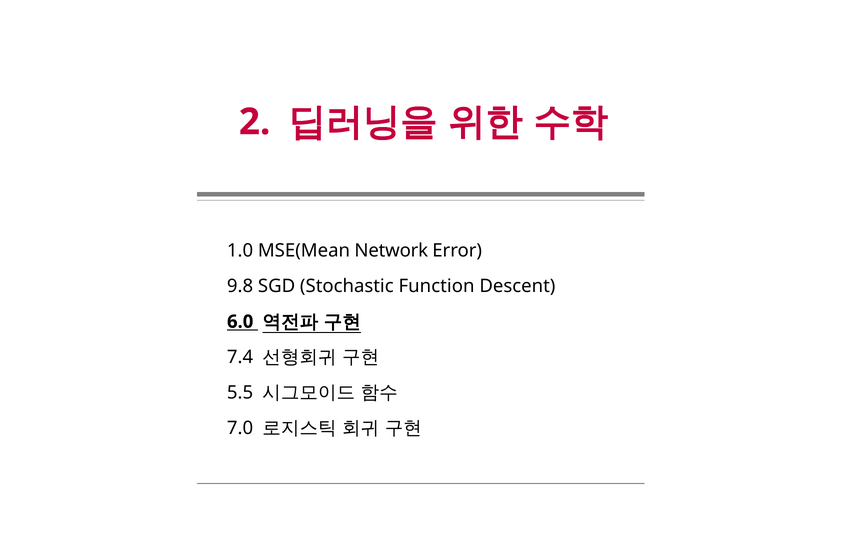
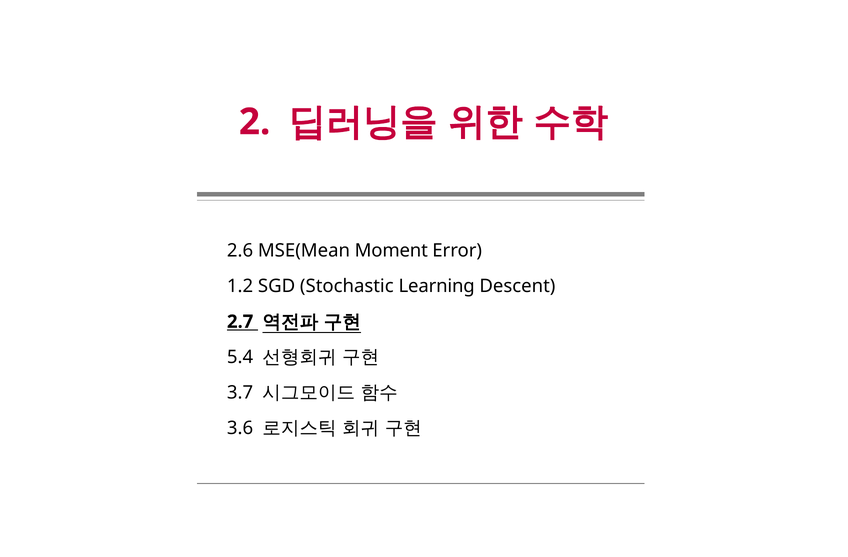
1.0: 1.0 -> 2.6
Network: Network -> Moment
9.8: 9.8 -> 1.2
Function: Function -> Learning
6.0: 6.0 -> 2.7
7.4: 7.4 -> 5.4
5.5: 5.5 -> 3.7
7.0: 7.0 -> 3.6
